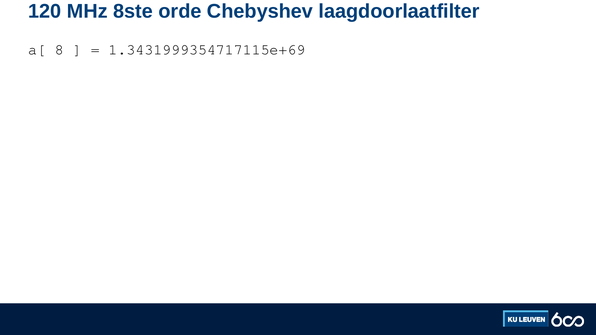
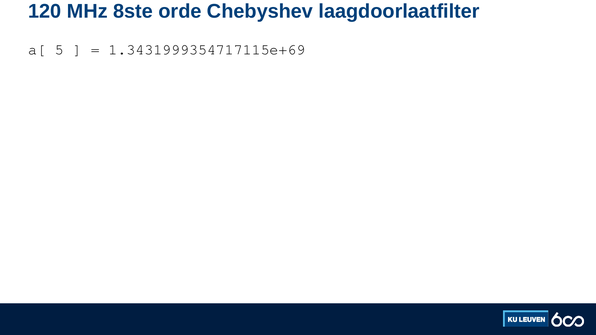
8: 8 -> 5
